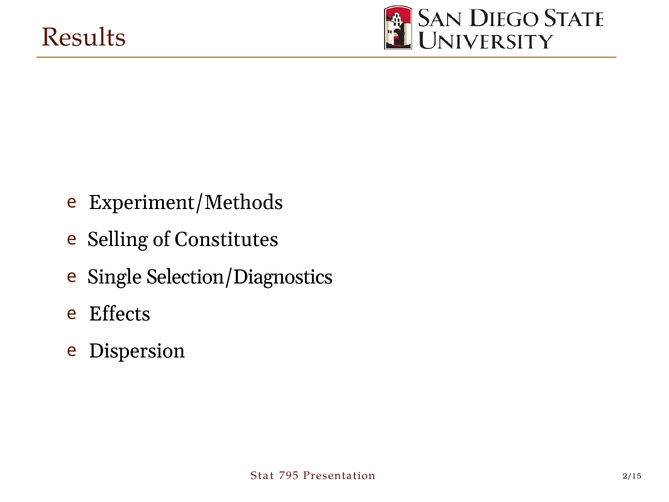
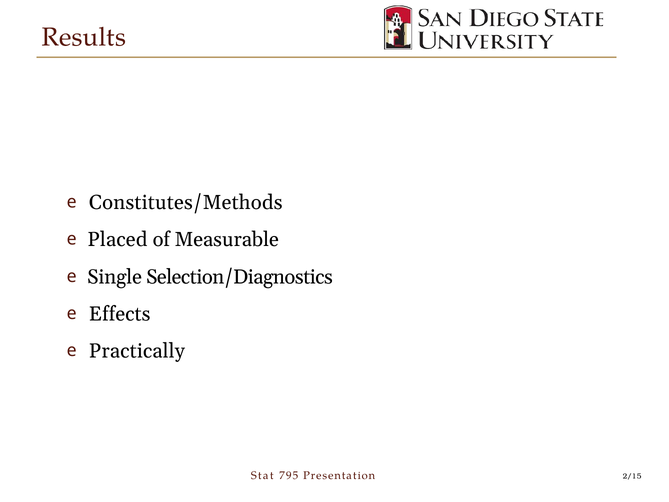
Experiment/Methods: Experiment/Methods -> Constitutes/Methods
Selling: Selling -> Placed
Constitutes: Constitutes -> Measurable
Dispersion: Dispersion -> Practically
